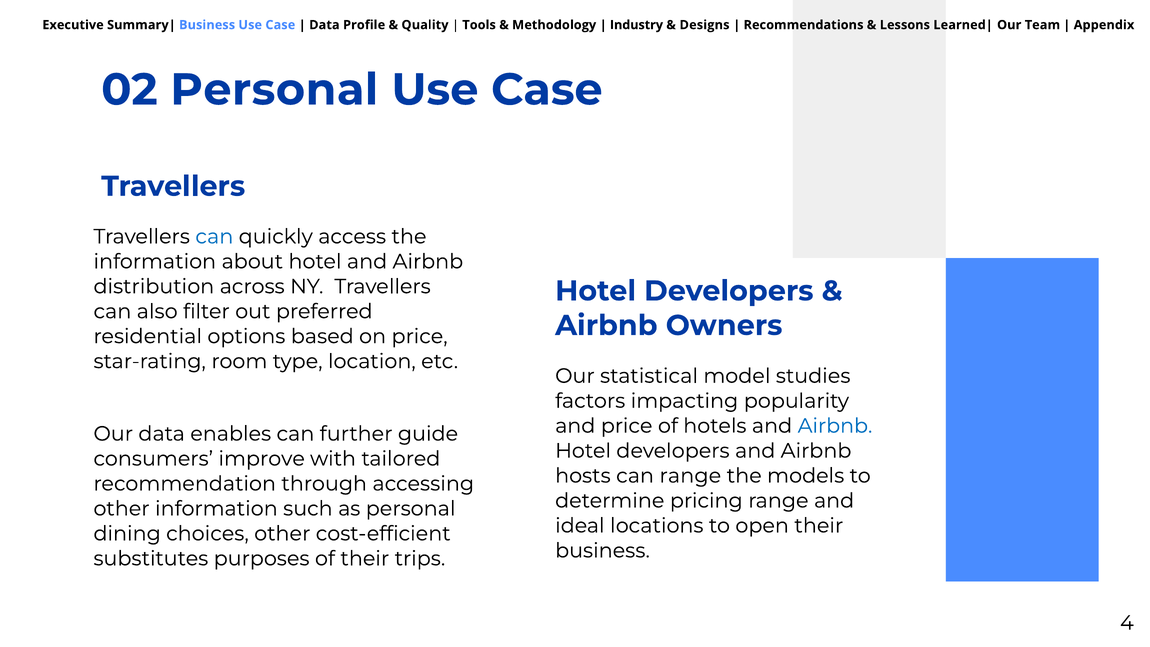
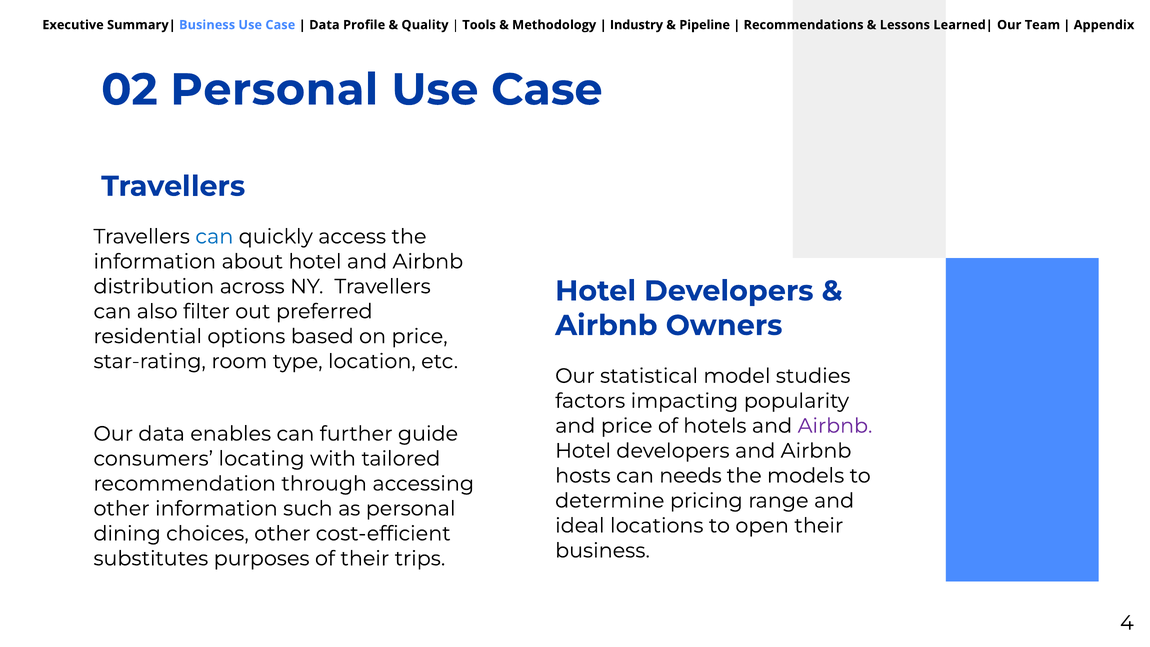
Designs: Designs -> Pipeline
Airbnb at (835, 426) colour: blue -> purple
improve: improve -> locating
can range: range -> needs
